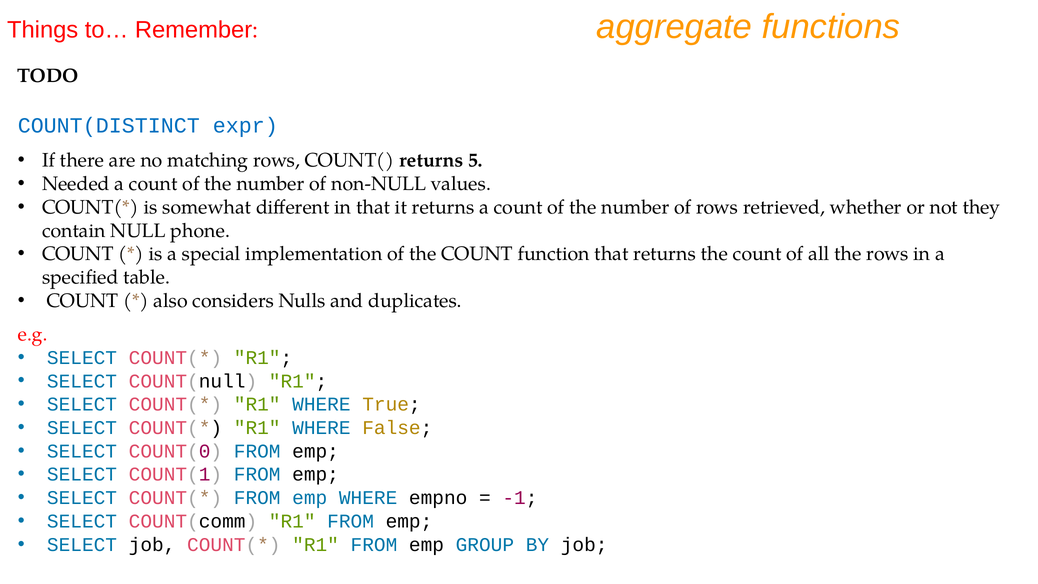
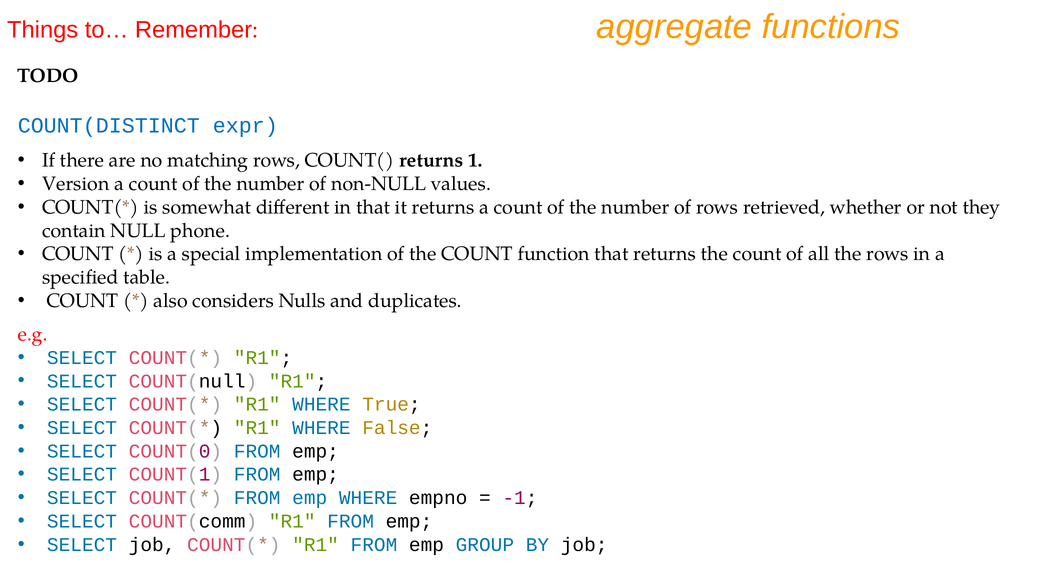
5: 5 -> 1
Needed: Needed -> Version
